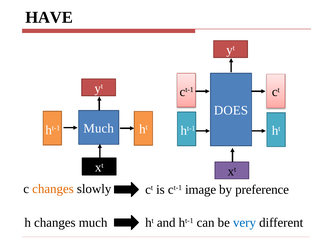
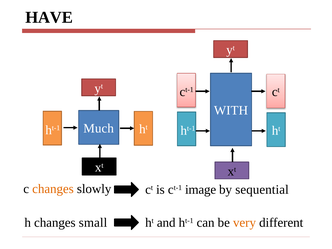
DOES: DOES -> WITH
preference: preference -> sequential
changes much: much -> small
very colour: blue -> orange
